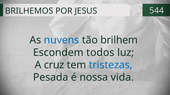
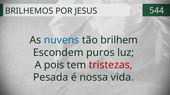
todos: todos -> puros
cruz: cruz -> pois
tristezas colour: blue -> red
